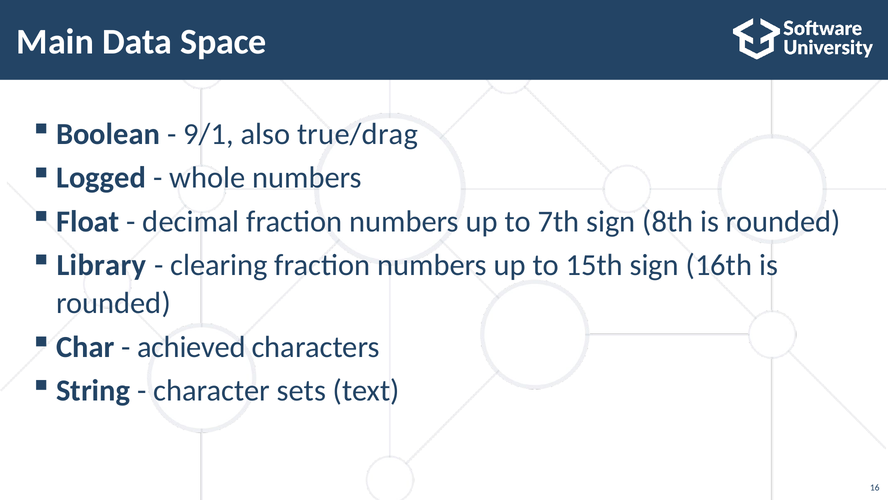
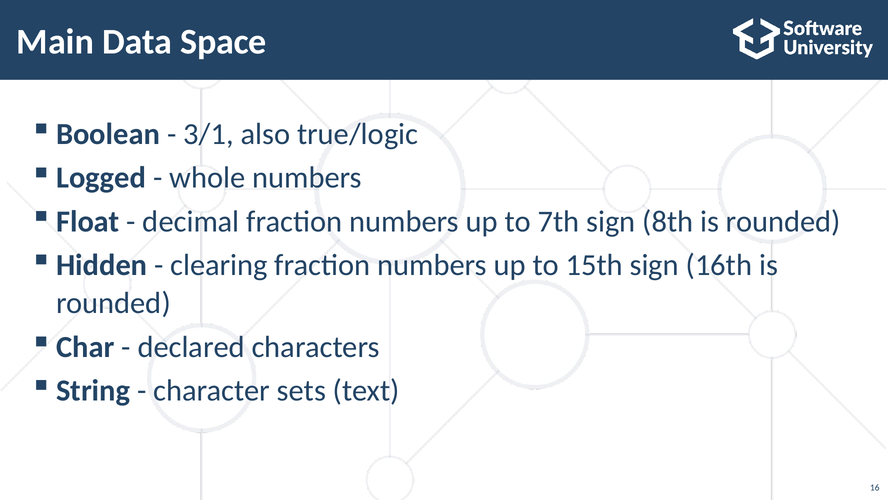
9/1: 9/1 -> 3/1
true/drag: true/drag -> true/logic
Library: Library -> Hidden
achieved: achieved -> declared
